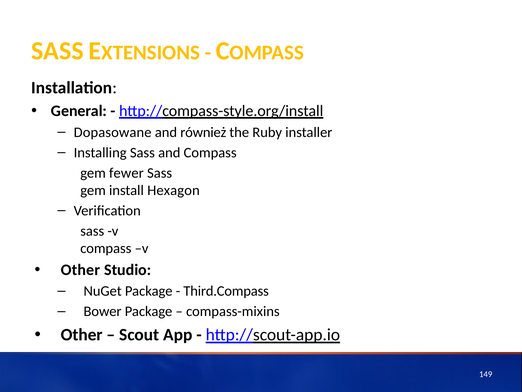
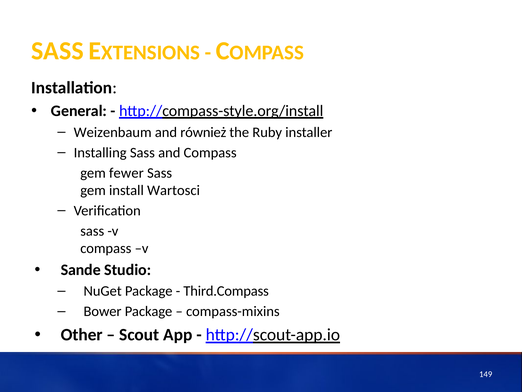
Dopasowane: Dopasowane -> Weizenbaum
Hexagon: Hexagon -> Wartosci
Other at (81, 270): Other -> Sande
